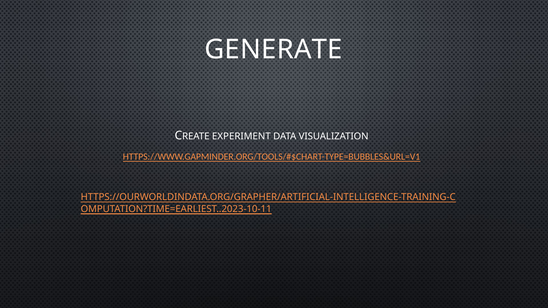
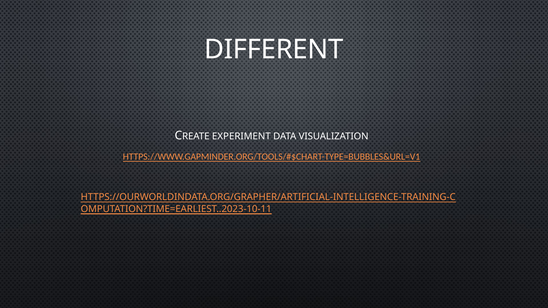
GENERATE: GENERATE -> DIFFERENT
